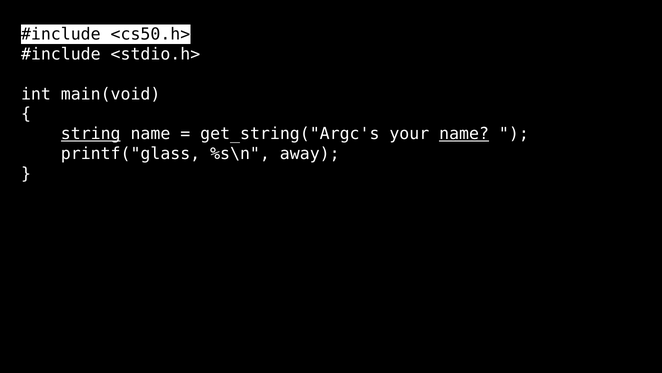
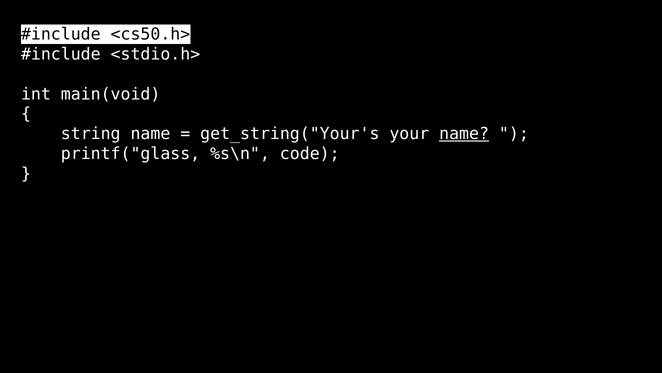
string underline: present -> none
get_string("Argc's: get_string("Argc's -> get_string("Your's
away: away -> code
